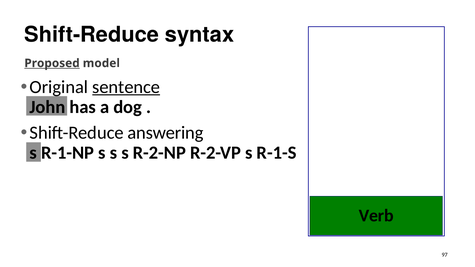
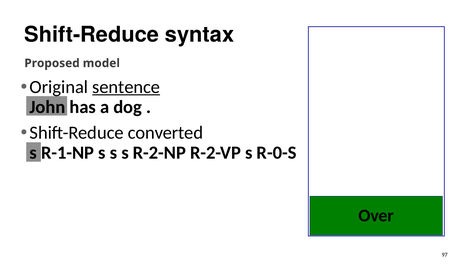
Proposed underline: present -> none
answering: answering -> converted
R-1-S: R-1-S -> R-0-S
Verb: Verb -> Over
